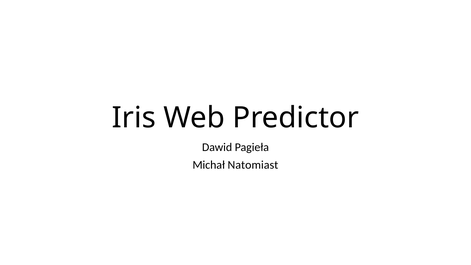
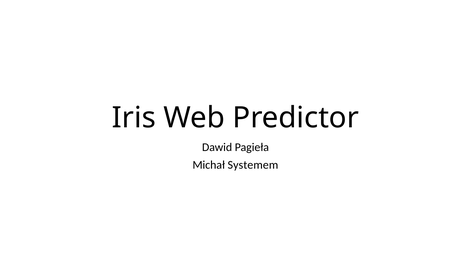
Natomiast: Natomiast -> Systemem
